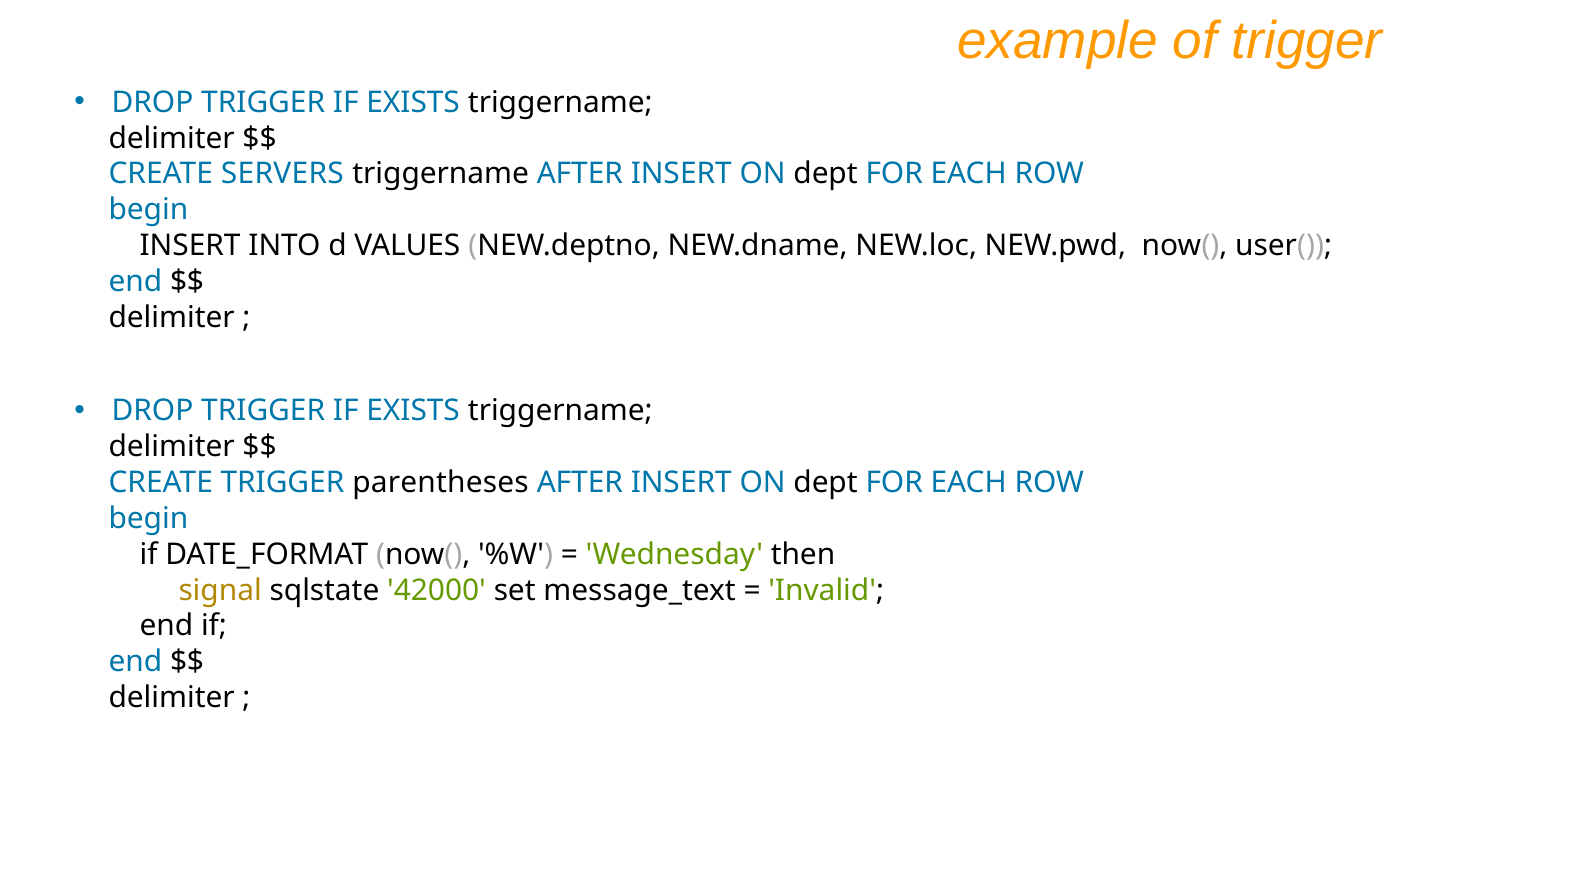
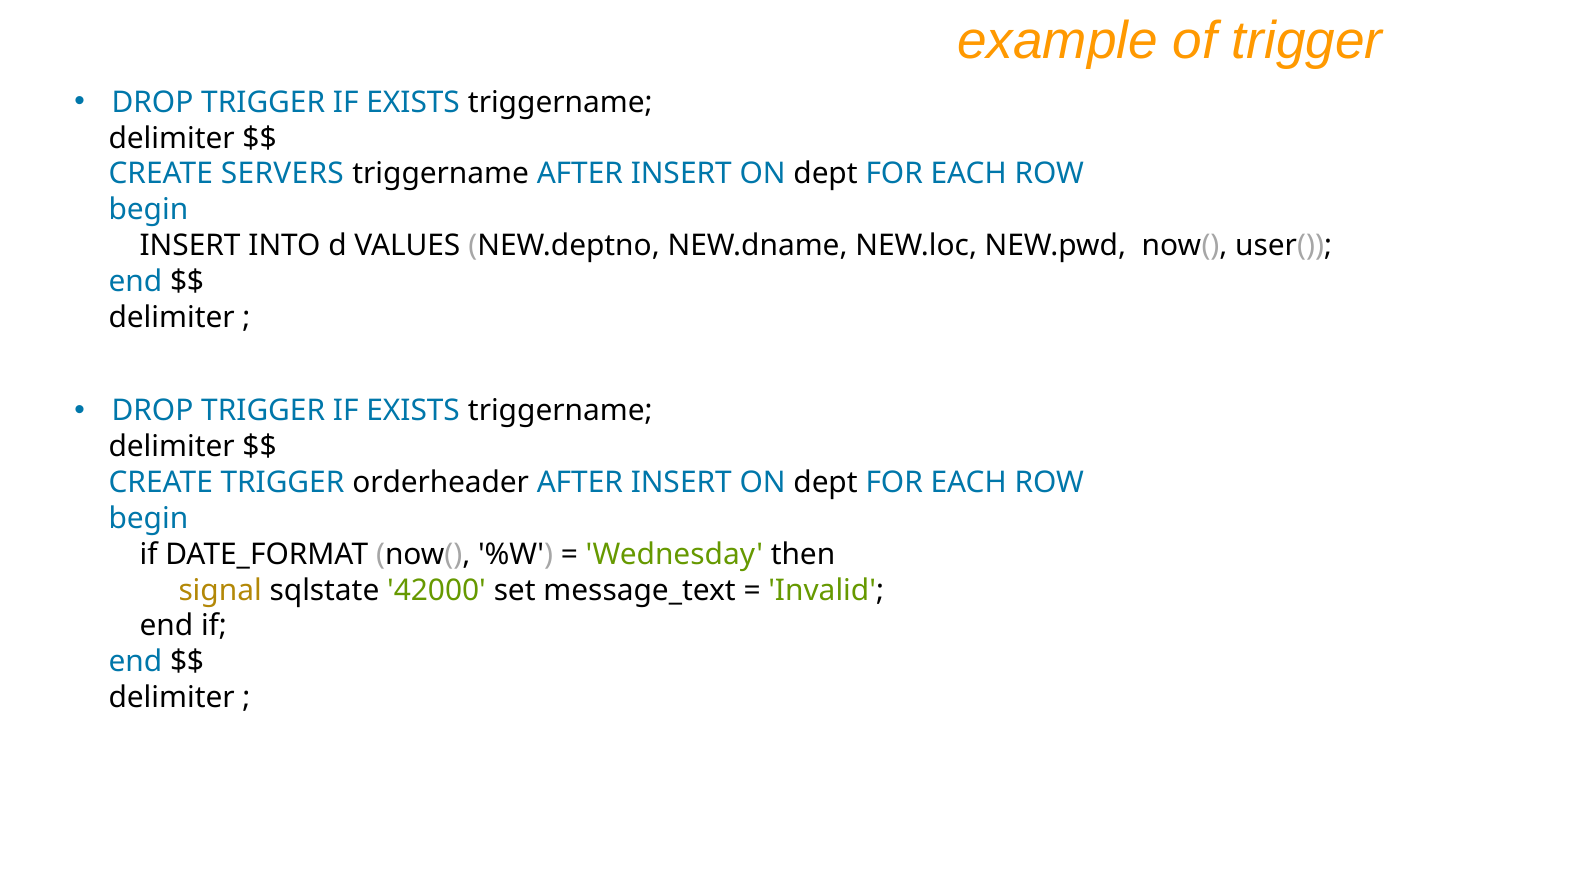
parentheses: parentheses -> orderheader
